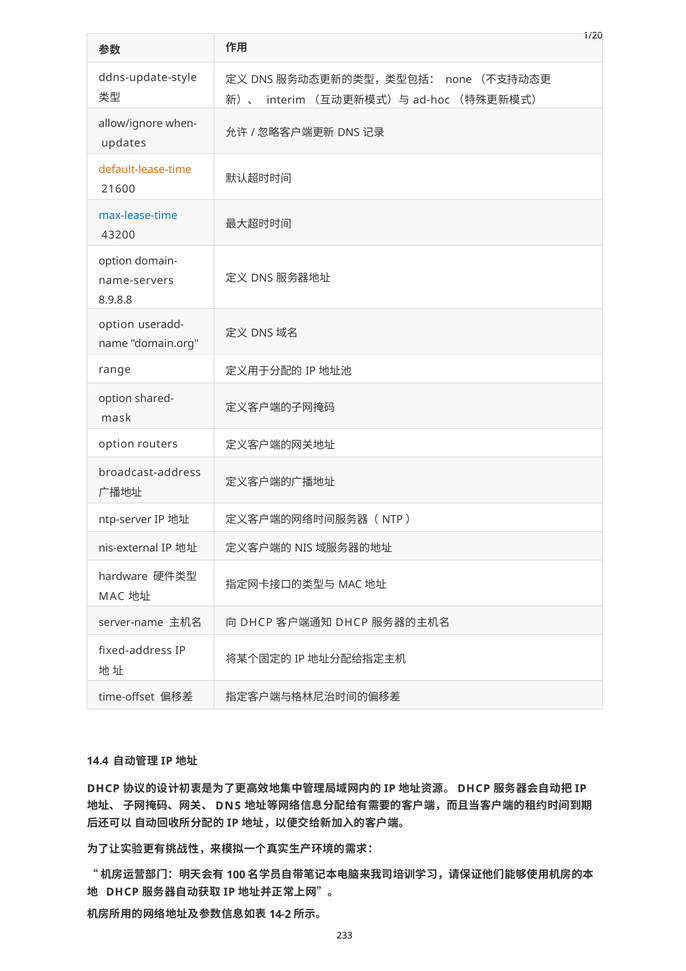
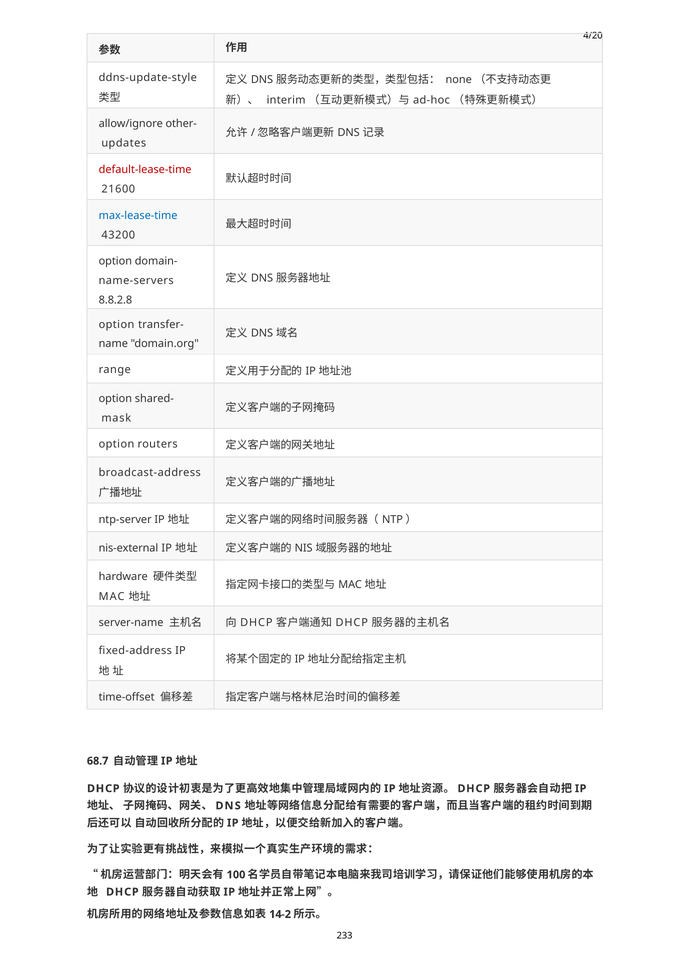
1/20: 1/20 -> 4/20
when-: when- -> other-
default-lease-time colour: orange -> red
8.9.8.8: 8.9.8.8 -> 8.8.2.8
useradd-: useradd- -> transfer-
14.4: 14.4 -> 68.7
